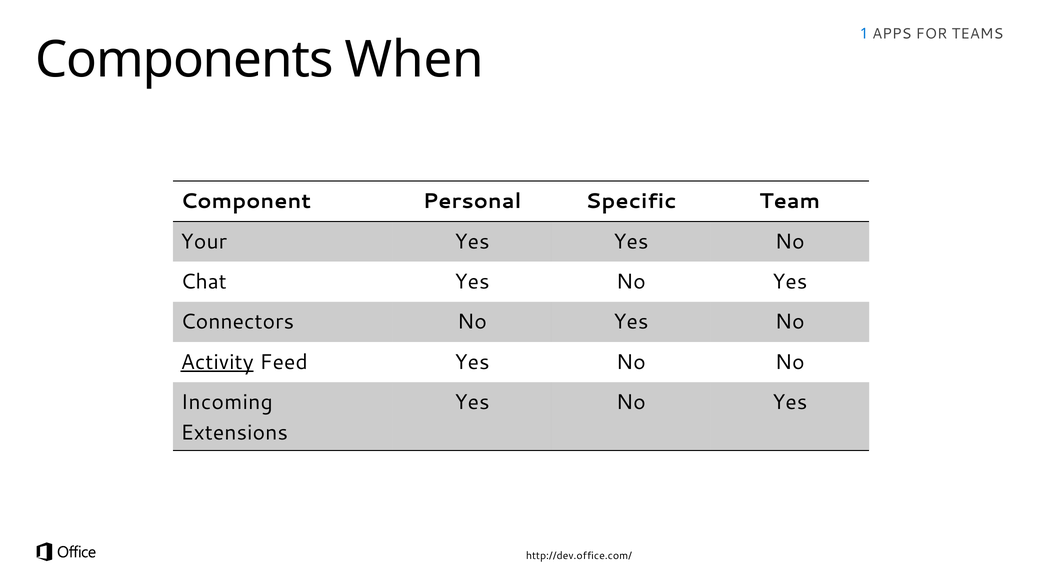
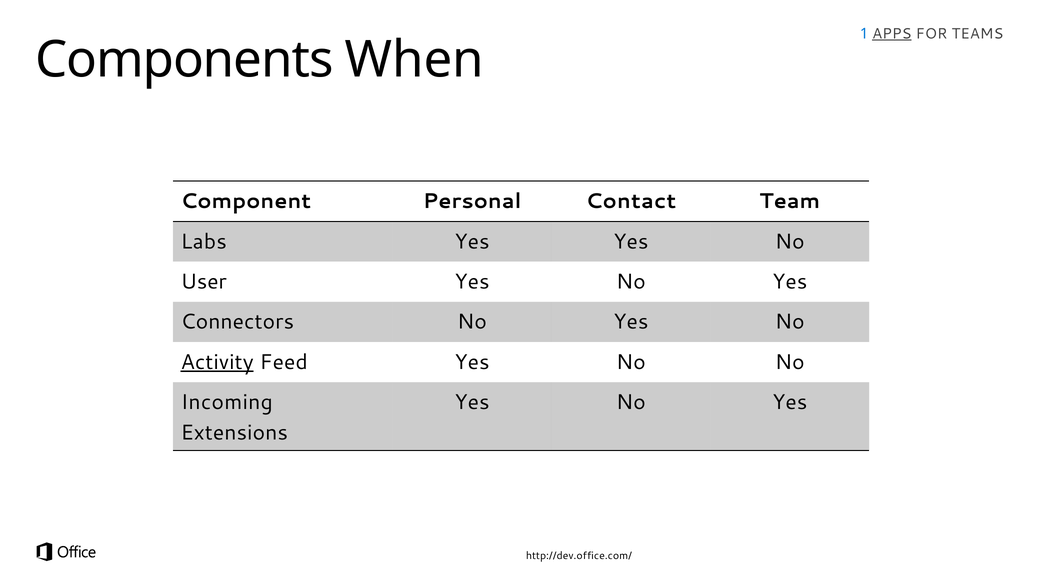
APPS underline: none -> present
Specific: Specific -> Contact
Your: Your -> Labs
Chat: Chat -> User
